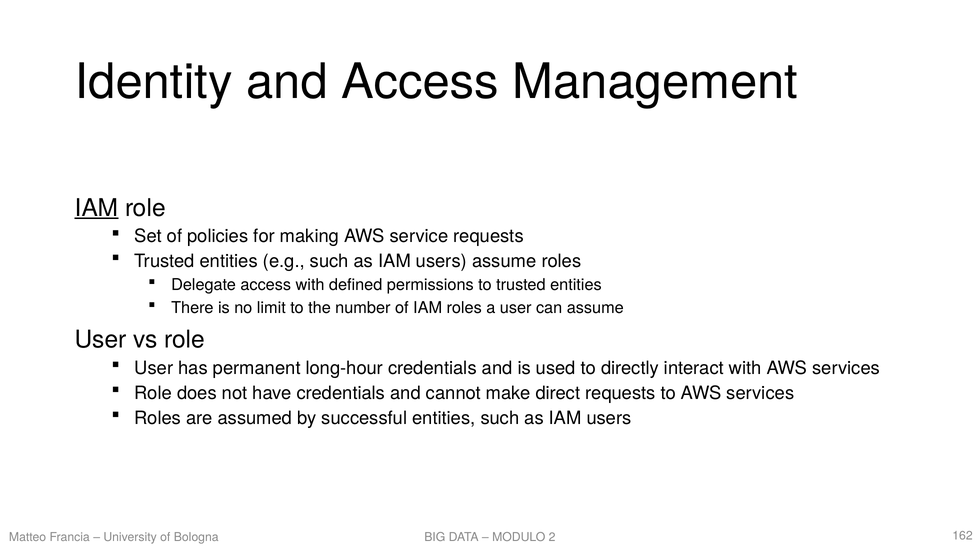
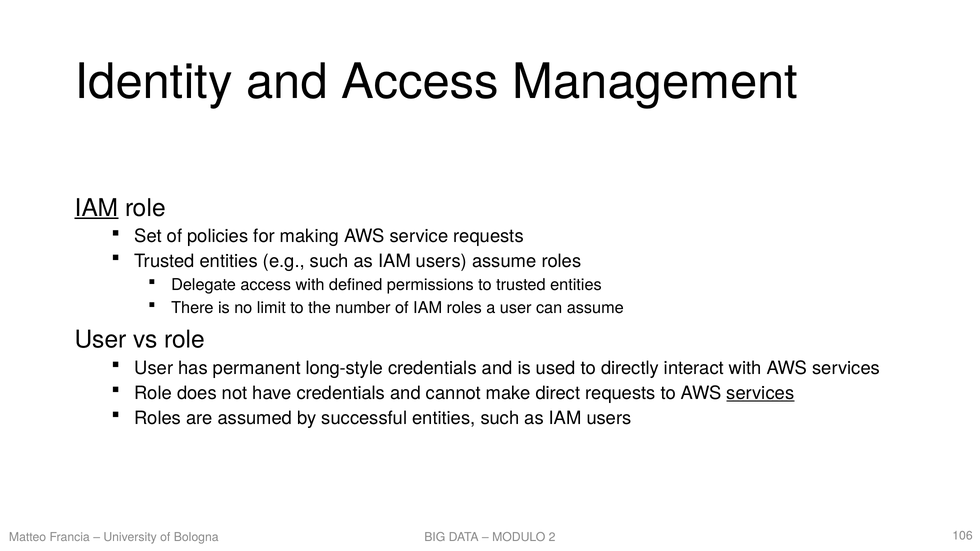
long-hour: long-hour -> long-style
services at (760, 393) underline: none -> present
162: 162 -> 106
